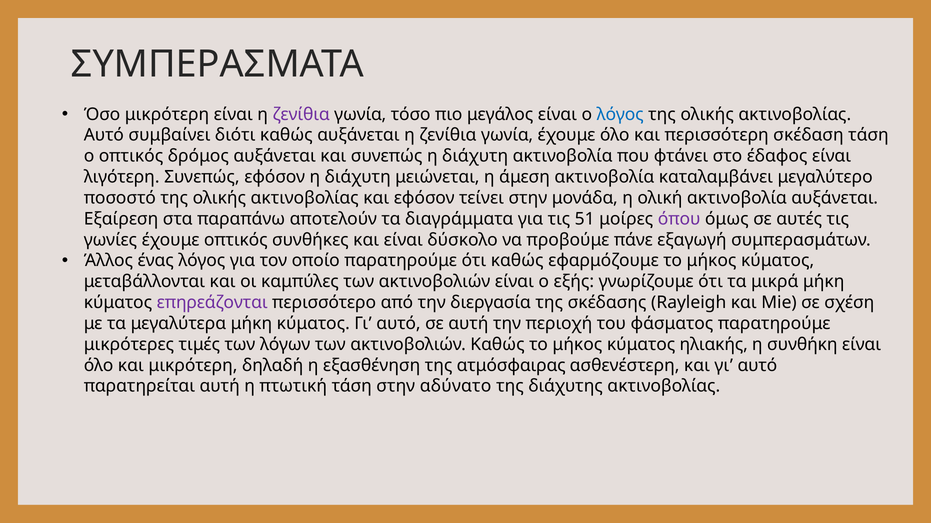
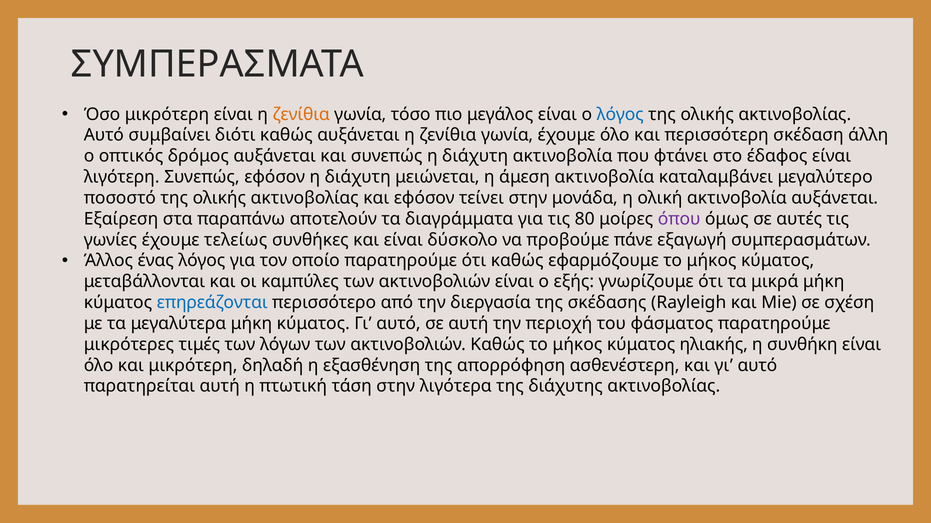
ζενίθια at (301, 114) colour: purple -> orange
σκέδαση τάση: τάση -> άλλη
51: 51 -> 80
έχουμε οπτικός: οπτικός -> τελείως
επηρεάζονται colour: purple -> blue
ατμόσφαιρας: ατμόσφαιρας -> απορρόφηση
αδύνατο: αδύνατο -> λιγότερα
